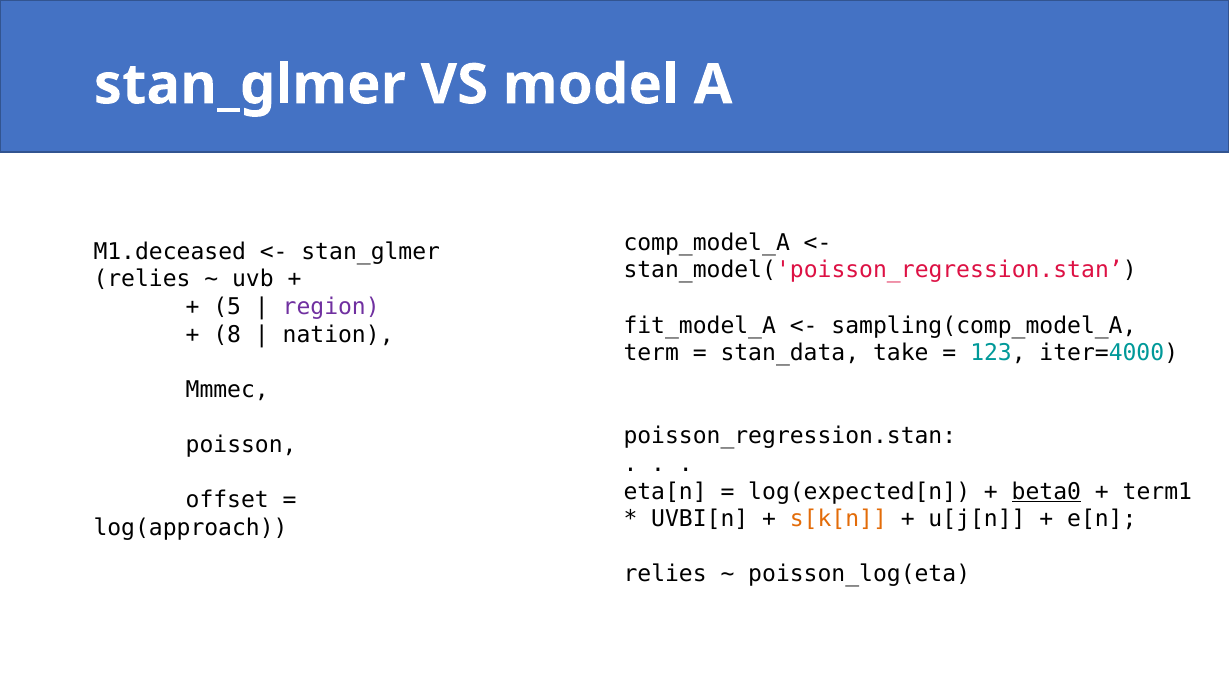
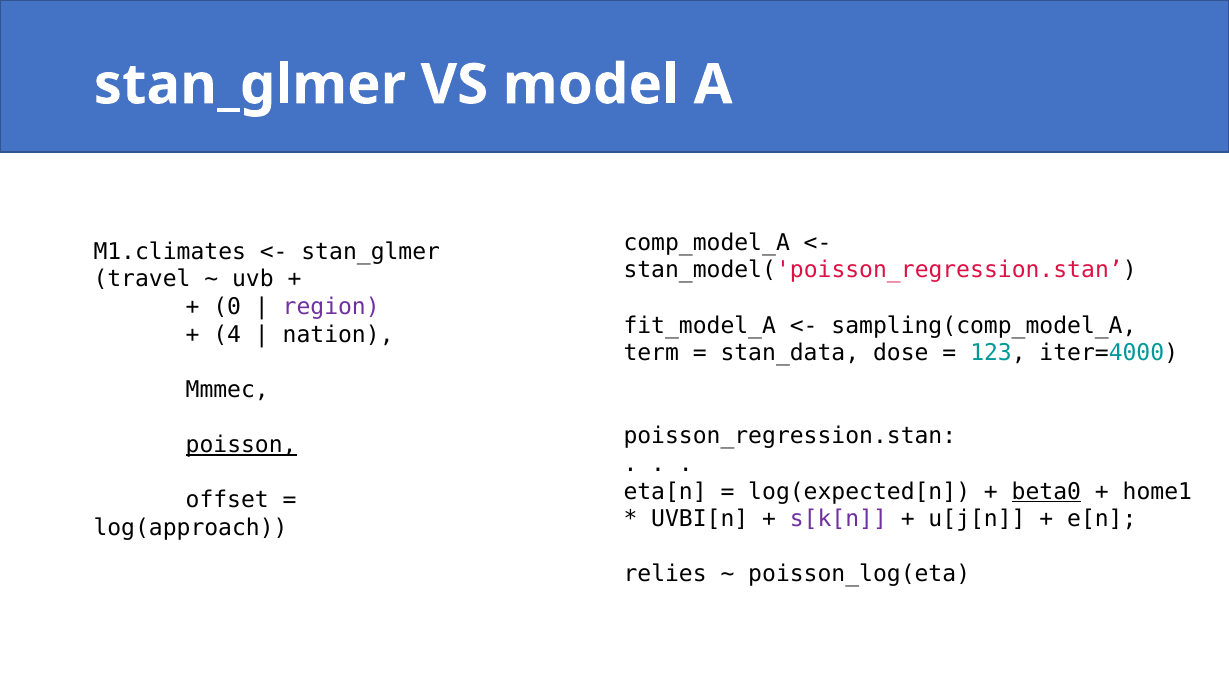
M1.deceased: M1.deceased -> M1.climates
relies at (142, 279): relies -> travel
5: 5 -> 0
8: 8 -> 4
take: take -> dose
poisson underline: none -> present
term1: term1 -> home1
s[k[n colour: orange -> purple
